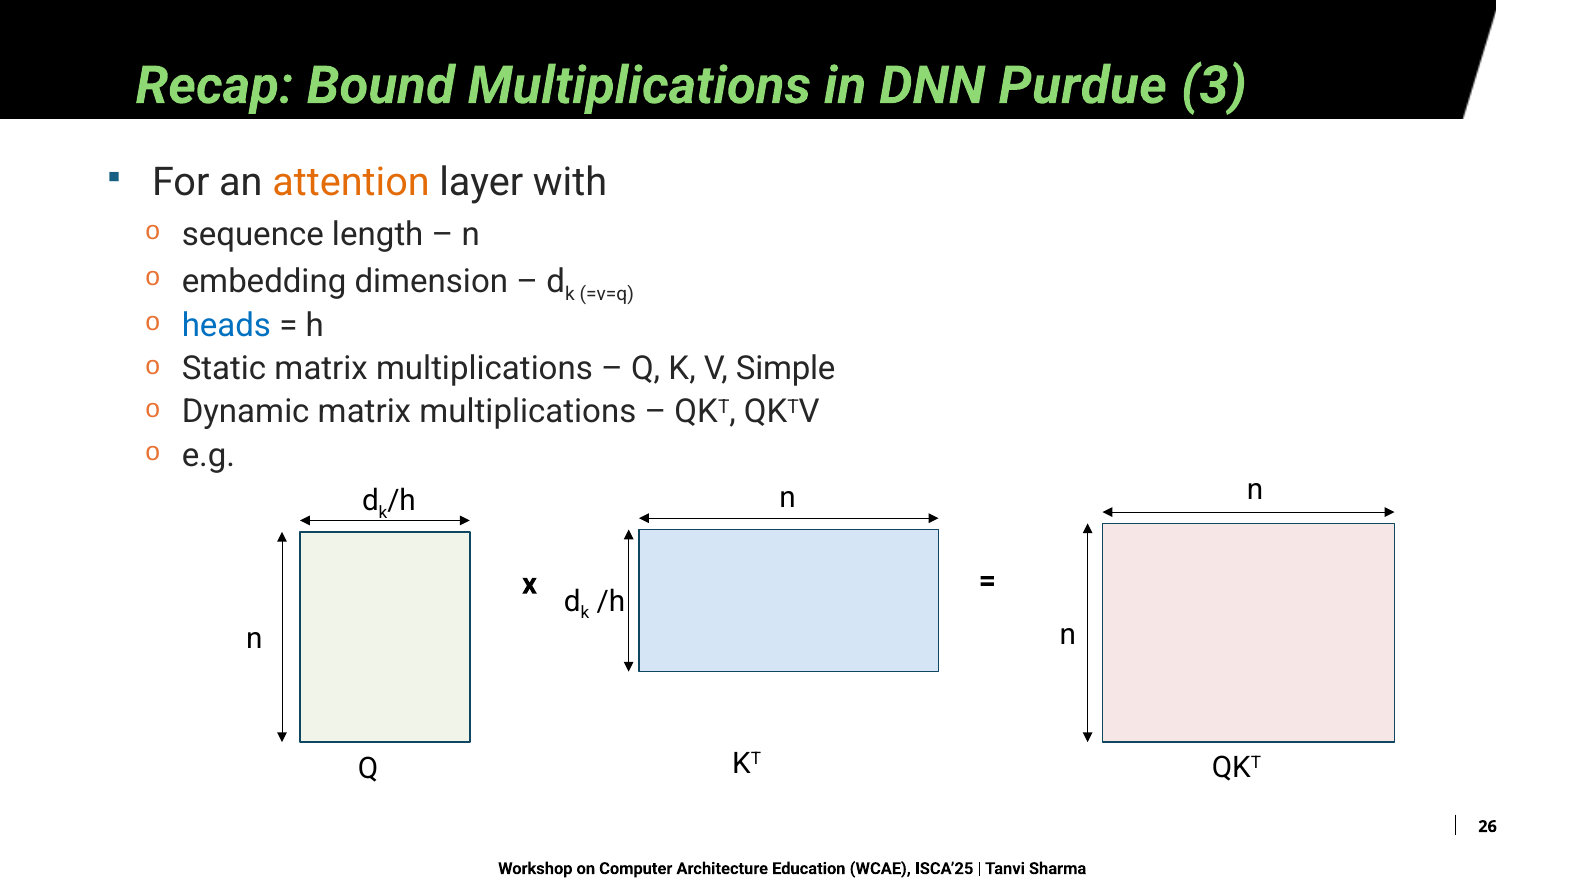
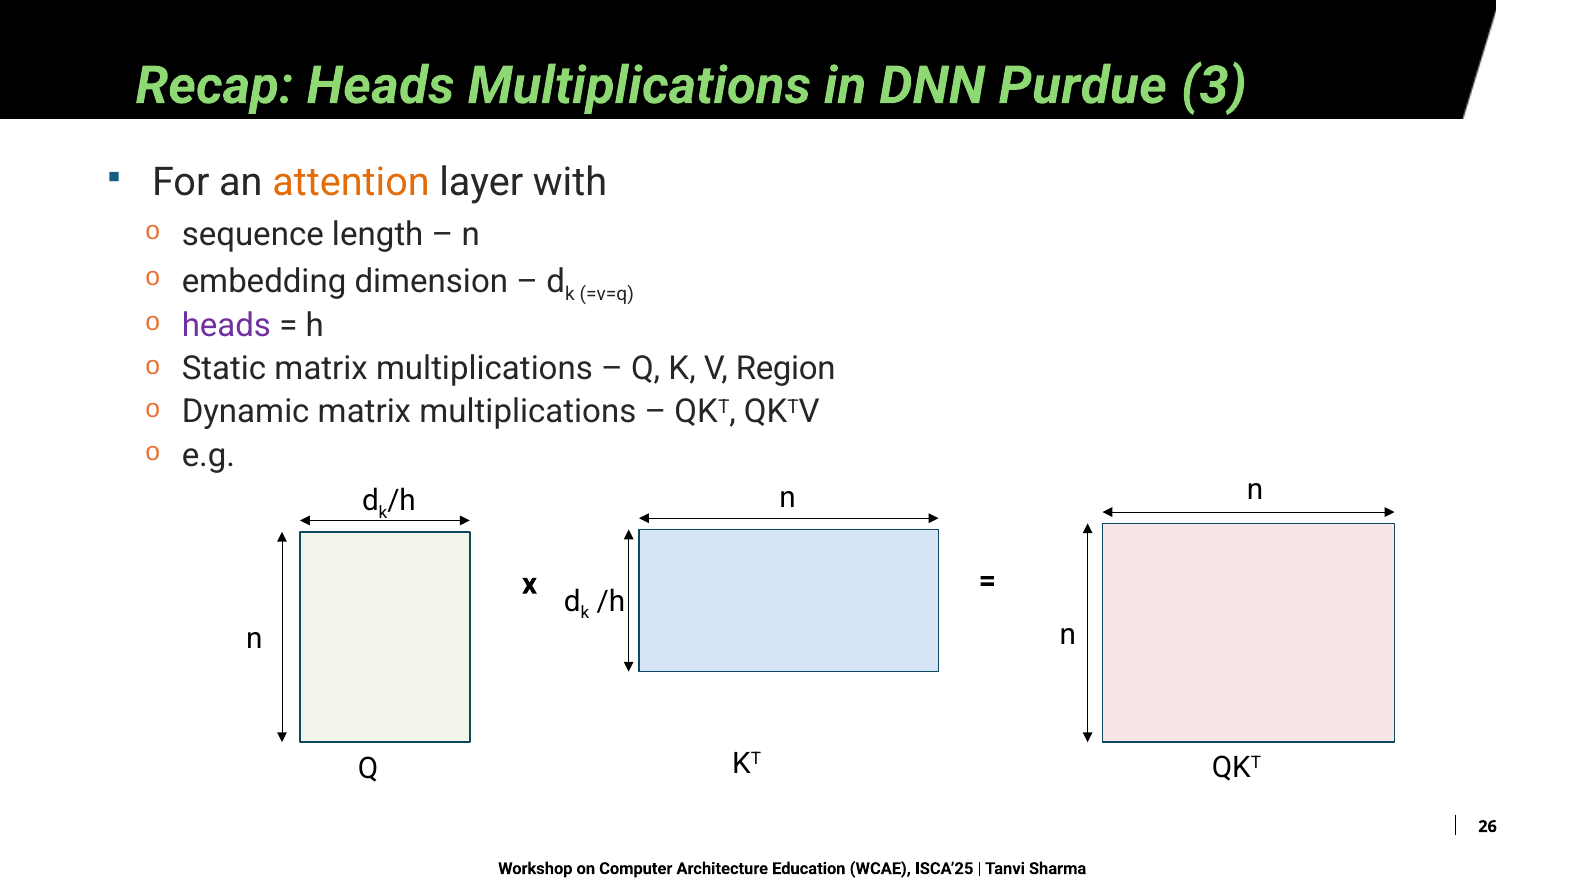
Recap Bound: Bound -> Heads
heads at (226, 326) colour: blue -> purple
Simple: Simple -> Region
